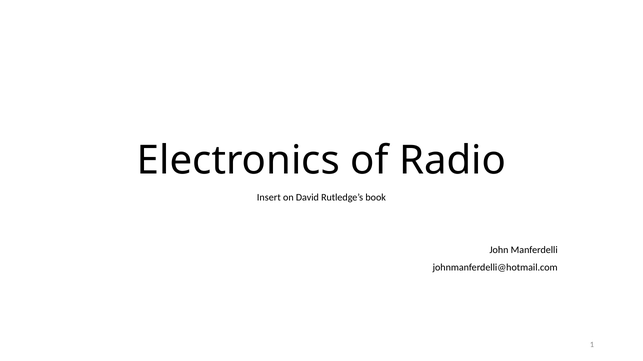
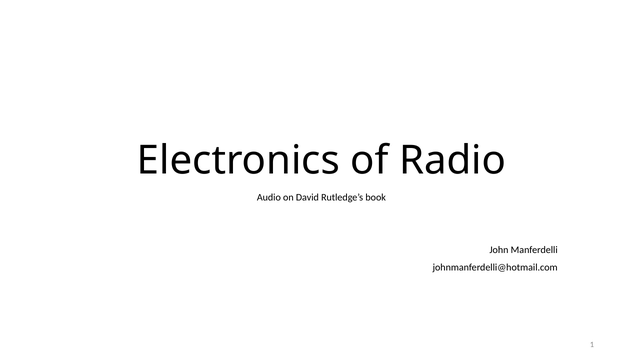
Insert: Insert -> Audio
